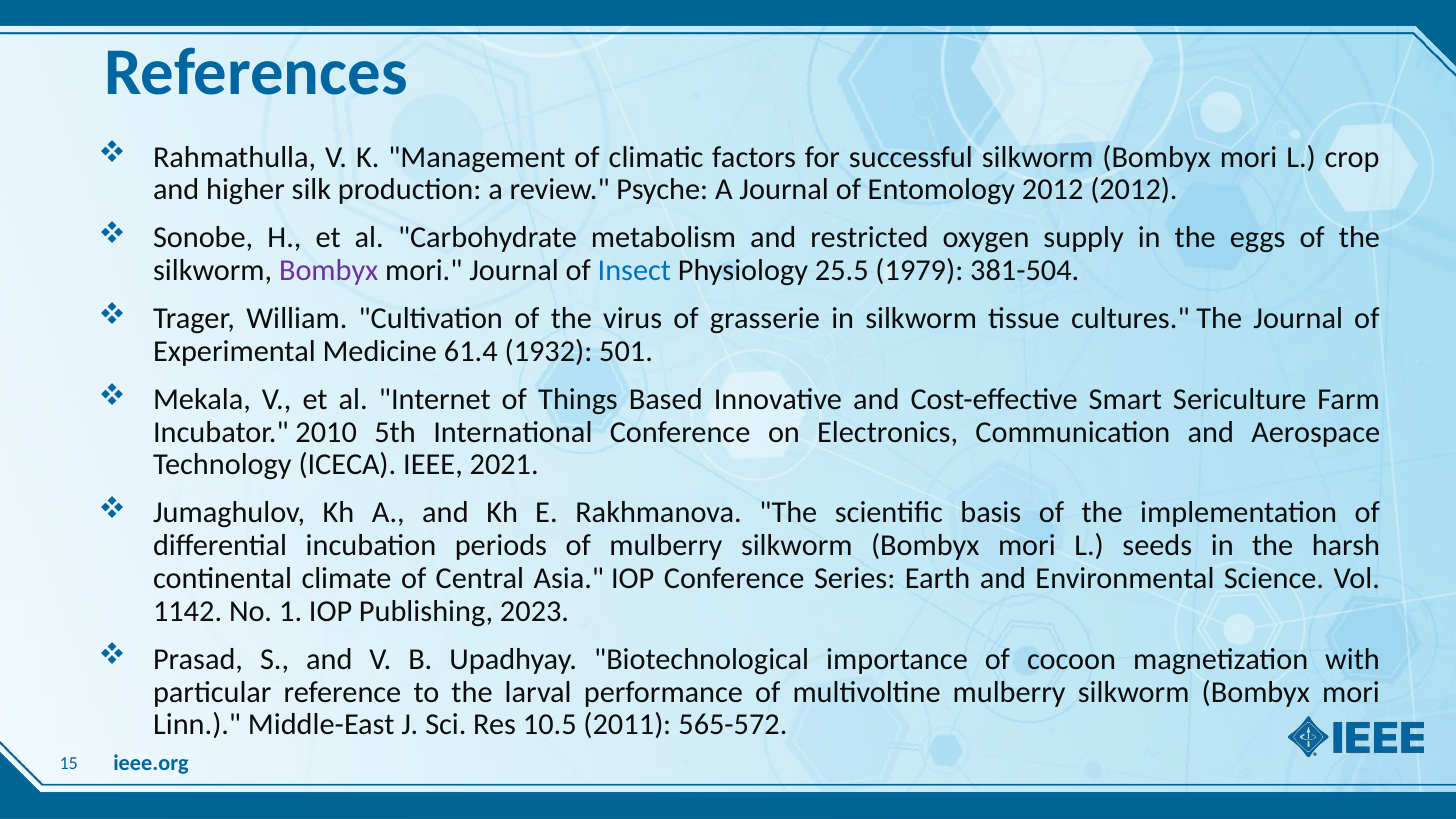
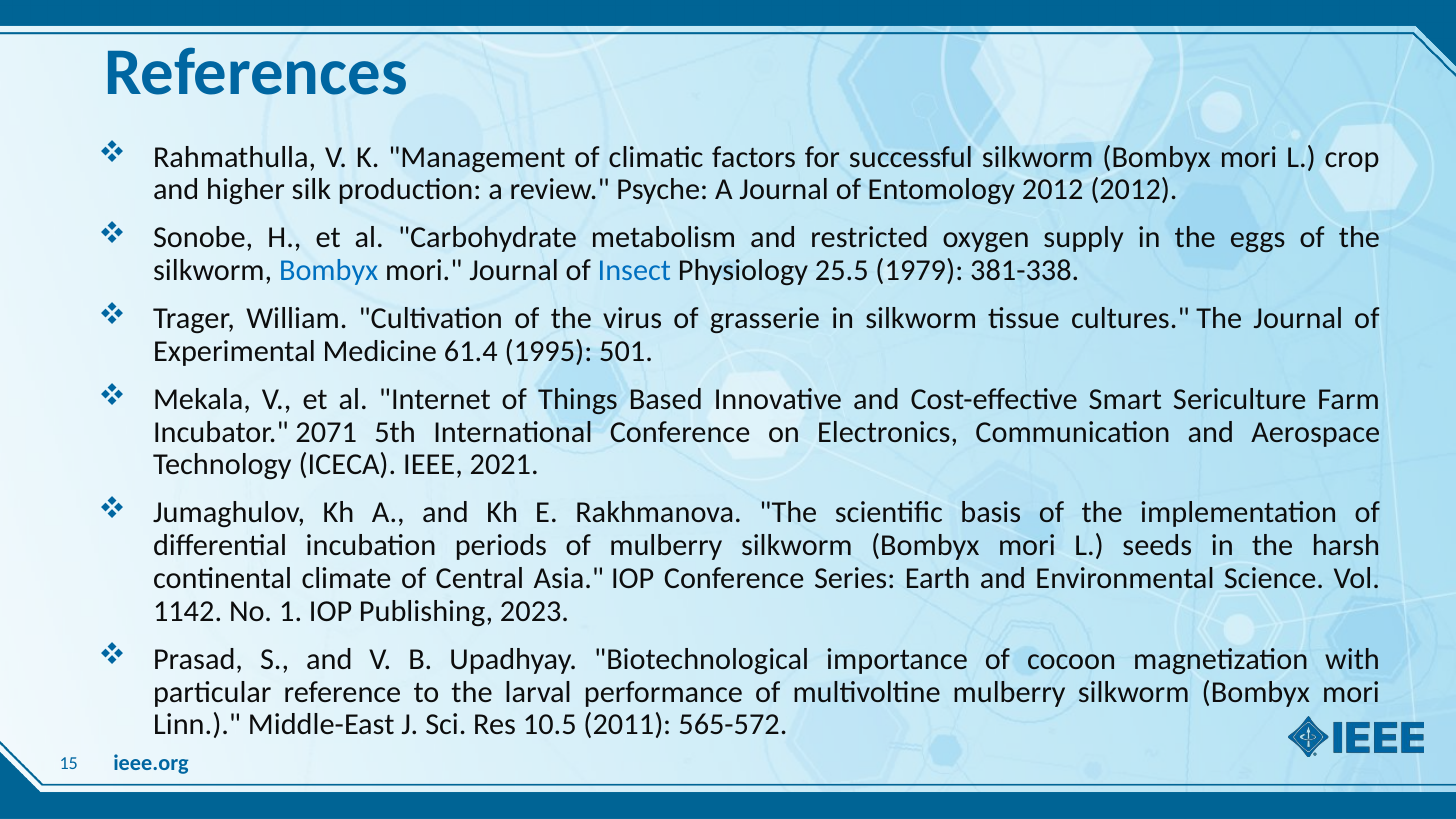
Bombyx at (329, 271) colour: purple -> blue
381-504: 381-504 -> 381-338
1932: 1932 -> 1995
2010: 2010 -> 2071
